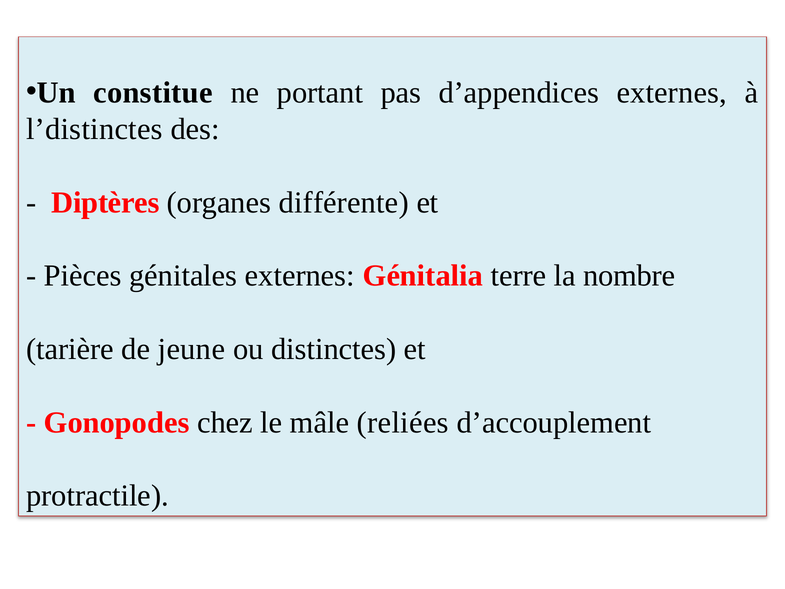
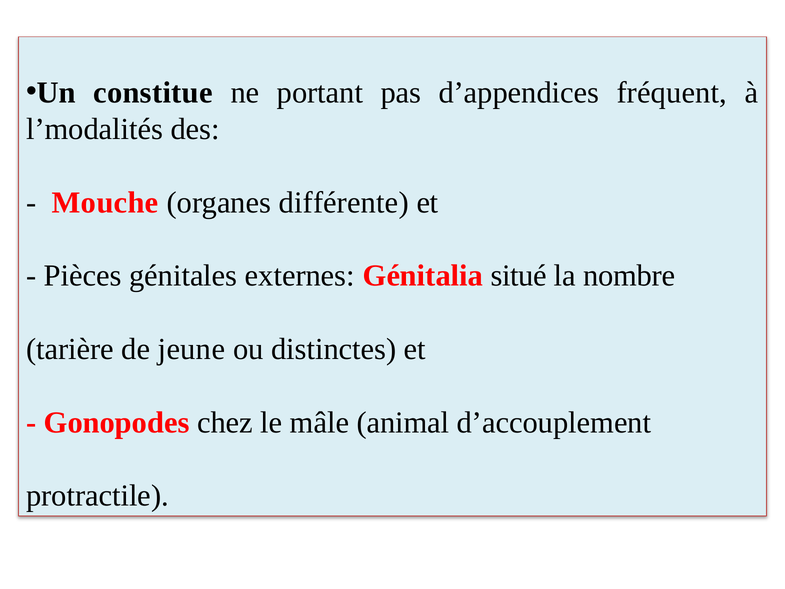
d’appendices externes: externes -> fréquent
l’distinctes: l’distinctes -> l’modalités
Diptères: Diptères -> Mouche
terre: terre -> situé
reliées: reliées -> animal
